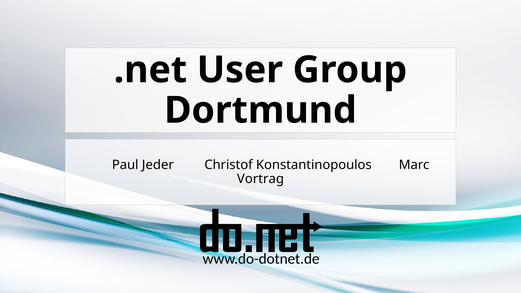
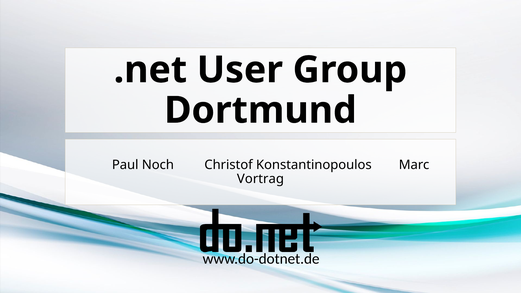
Jeder: Jeder -> Noch
